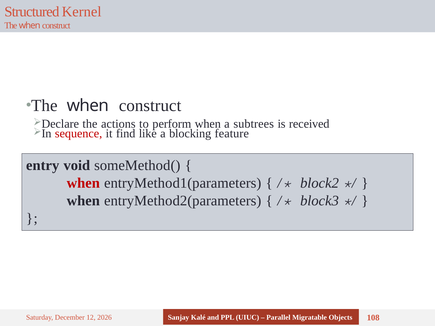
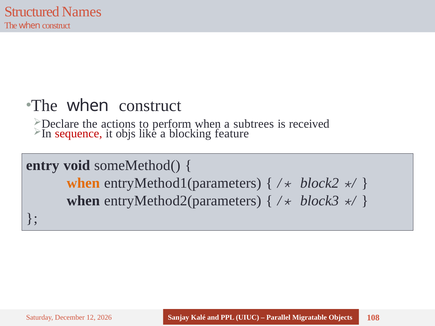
Kernel: Kernel -> Names
find: find -> objs
when at (83, 183) colour: red -> orange
